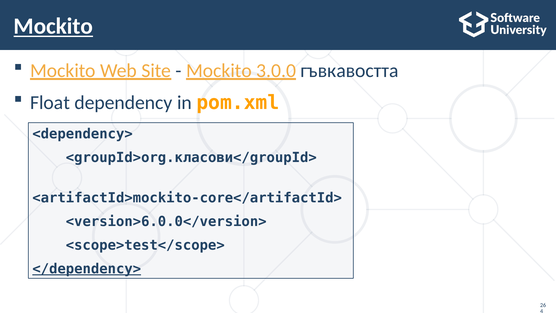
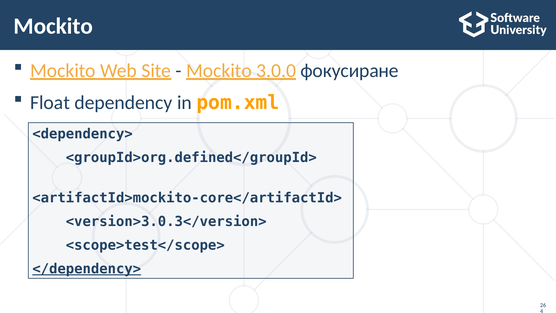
Mockito at (53, 26) underline: present -> none
гъвкавостта: гъвкавостта -> фокусиране
<groupId>org.класови</groupId>: <groupId>org.класови</groupId> -> <groupId>org.defined</groupId>
<version>6.0.0</version>: <version>6.0.0</version> -> <version>3.0.3</version>
